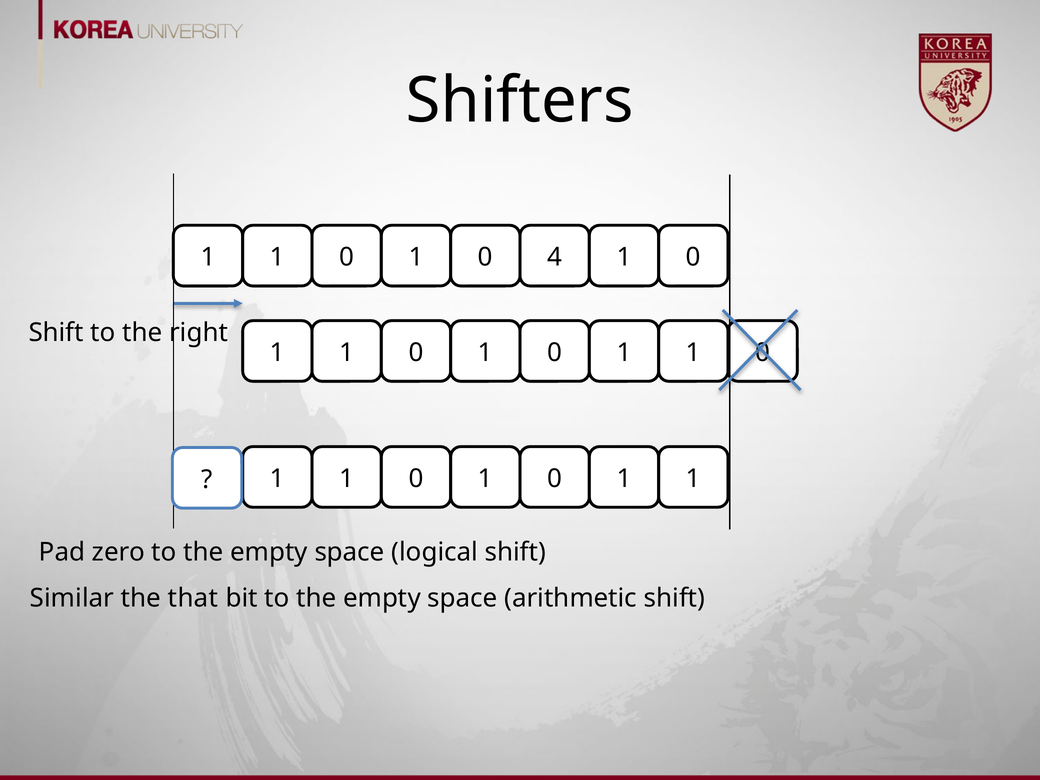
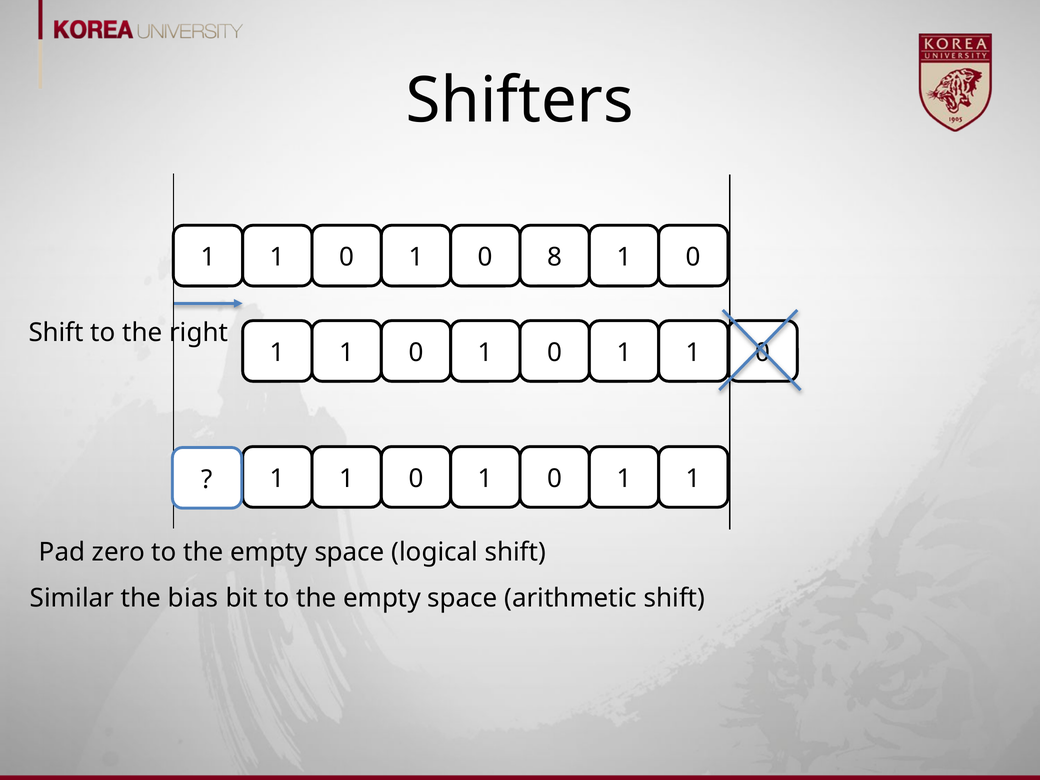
4: 4 -> 8
that: that -> bias
